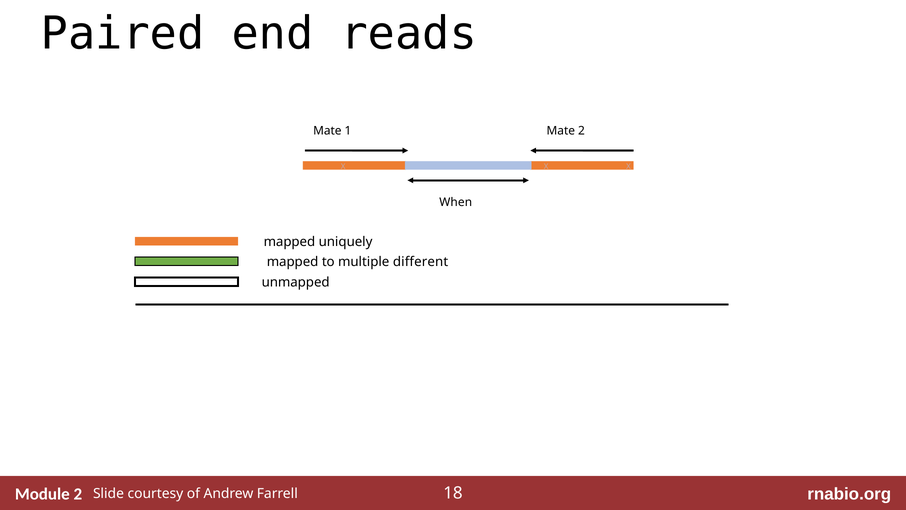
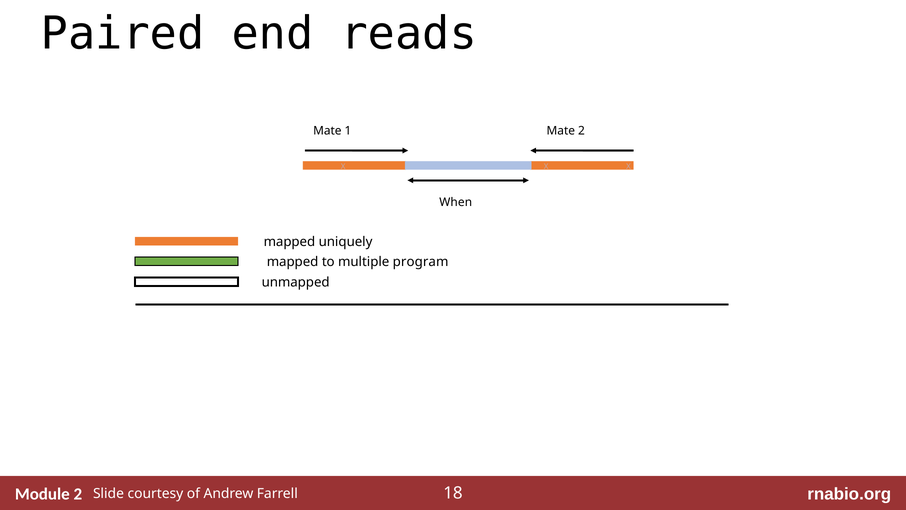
different: different -> program
